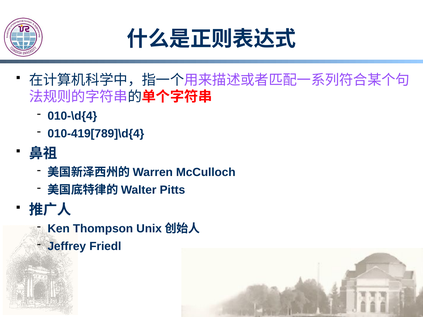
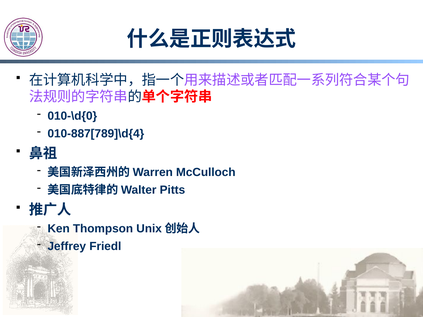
010-\d{4: 010-\d{4 -> 010-\d{0
010-419[789]\d{4: 010-419[789]\d{4 -> 010-887[789]\d{4
